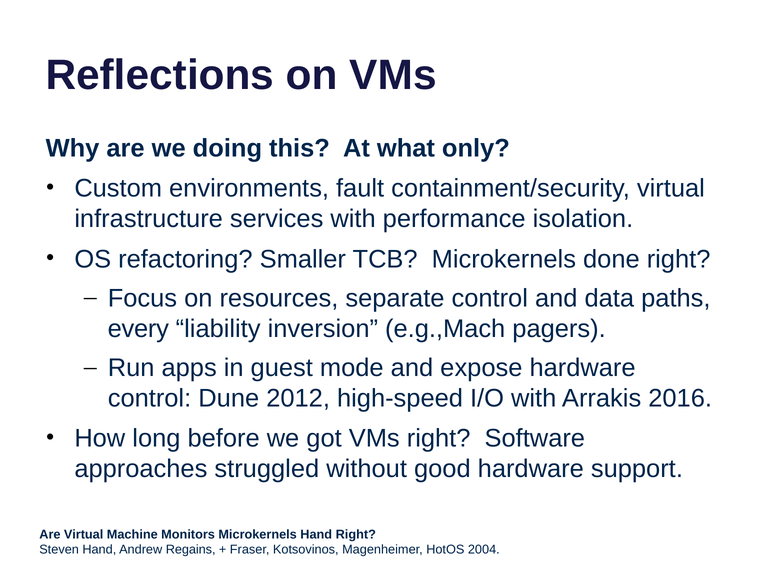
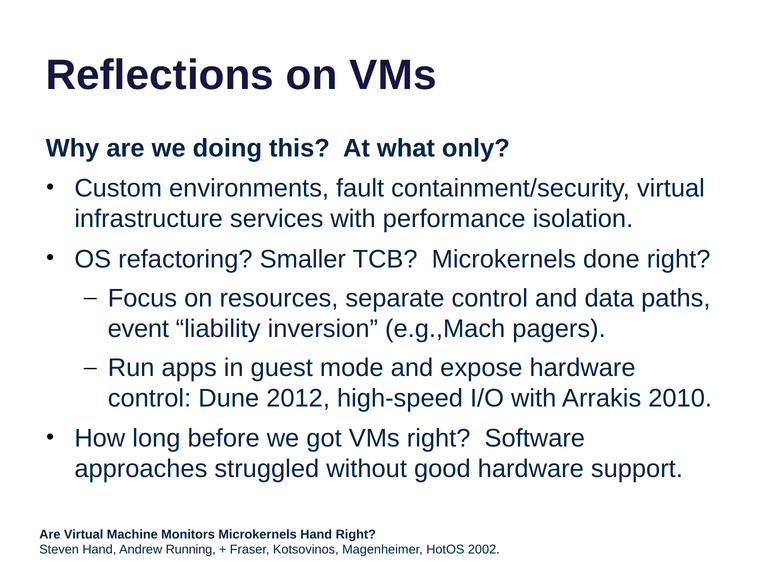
every: every -> event
2016: 2016 -> 2010
Regains: Regains -> Running
2004: 2004 -> 2002
